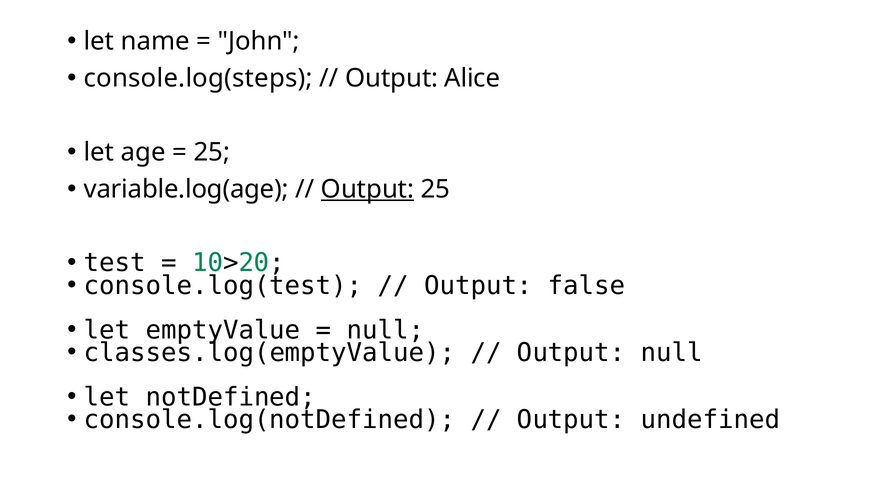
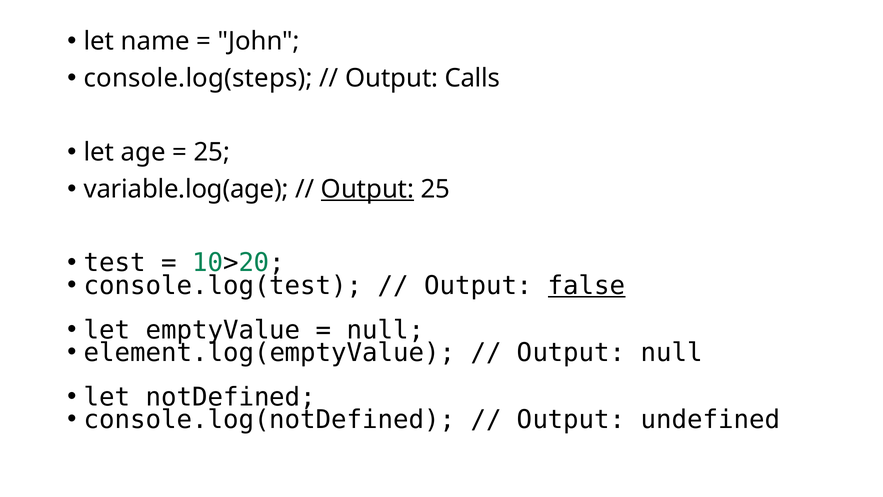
Alice: Alice -> Calls
false underline: none -> present
classes.log(emptyValue: classes.log(emptyValue -> element.log(emptyValue
